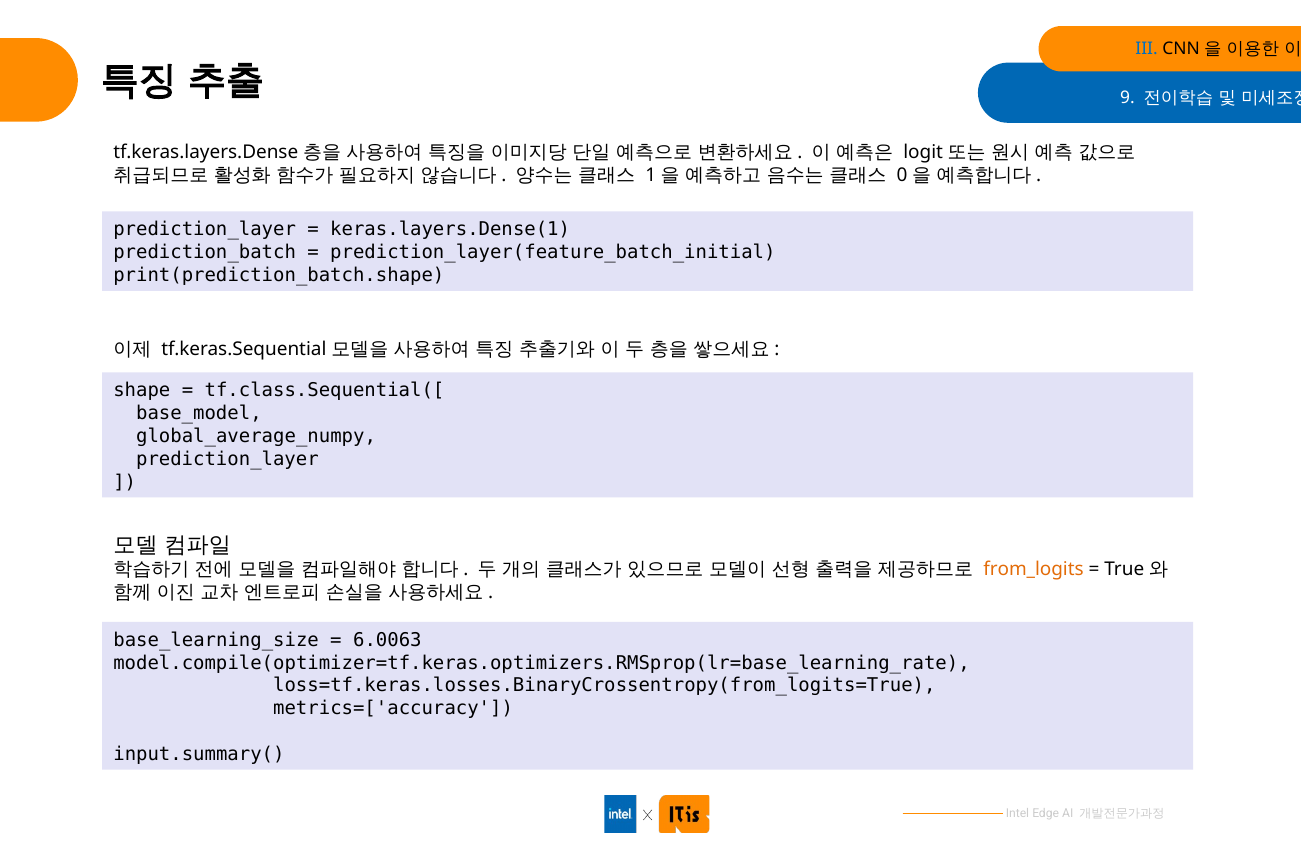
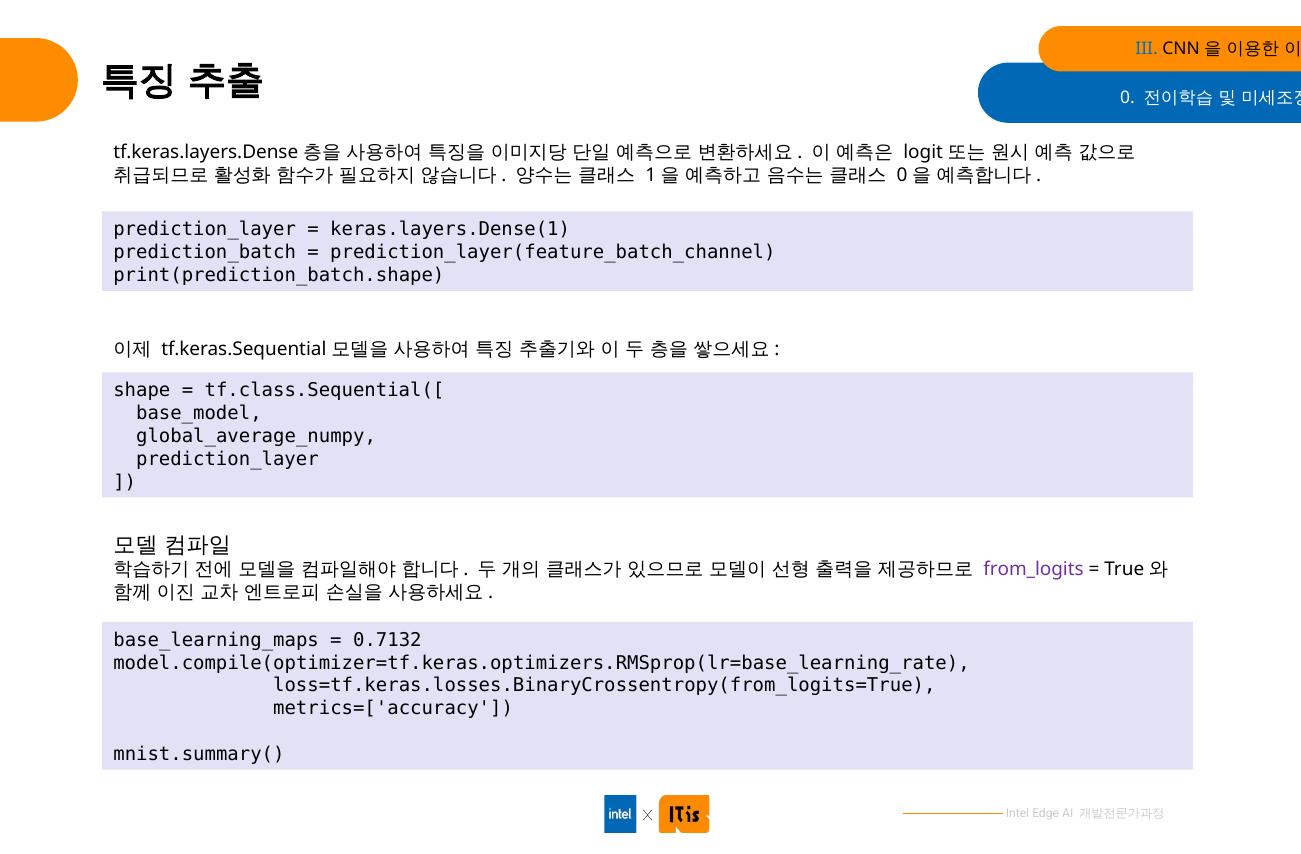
9: 9 -> 0
prediction_layer(feature_batch_initial: prediction_layer(feature_batch_initial -> prediction_layer(feature_batch_channel
from_logits colour: orange -> purple
base_learning_size: base_learning_size -> base_learning_maps
6.0063: 6.0063 -> 0.7132
input.summary(: input.summary( -> mnist.summary(
